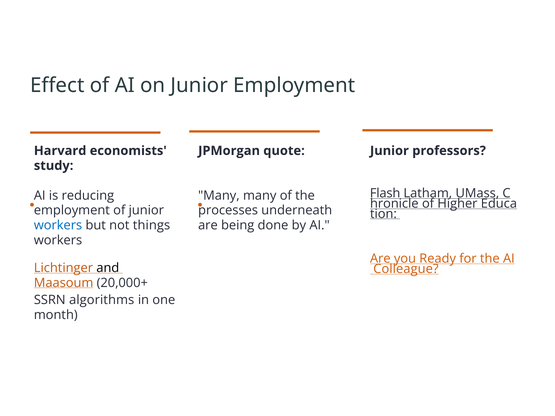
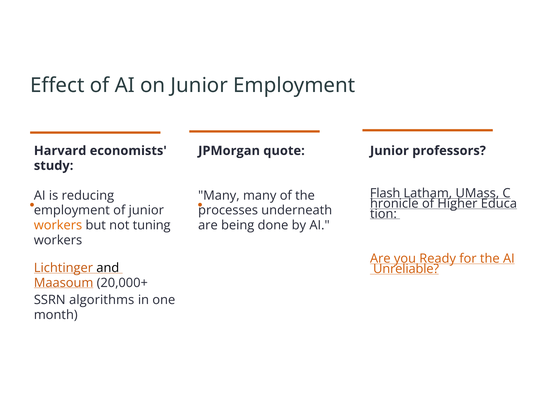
workers at (58, 225) colour: blue -> orange
things: things -> tuning
Colleague: Colleague -> Unreliable
